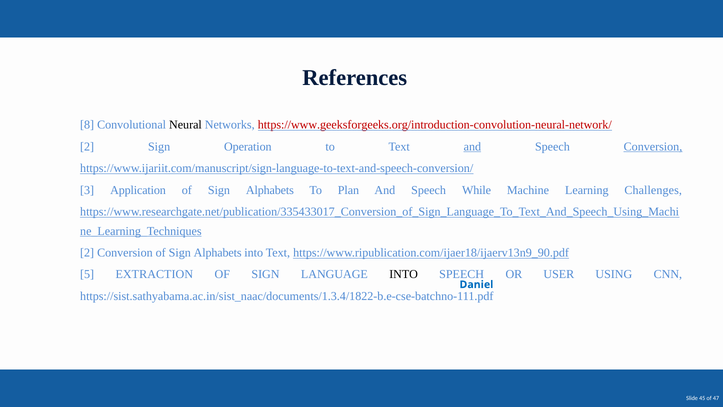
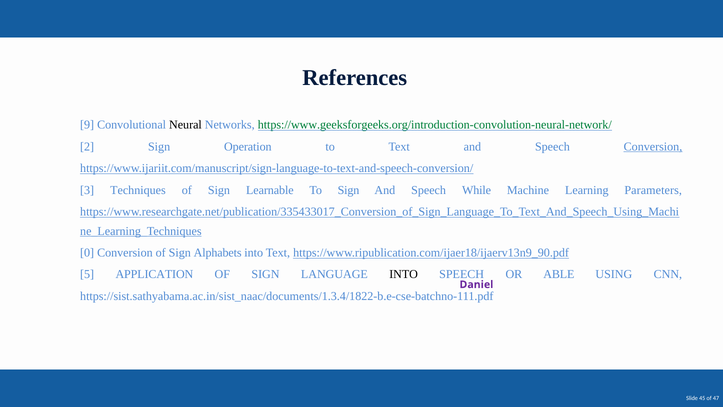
8: 8 -> 9
https://www.geeksforgeeks.org/introduction-convolution-neural-network/ colour: red -> green
and at (472, 147) underline: present -> none
Application: Application -> Techniques
Alphabets at (270, 190): Alphabets -> Learnable
To Plan: Plan -> Sign
Challenges: Challenges -> Parameters
2 at (87, 253): 2 -> 0
EXTRACTION: EXTRACTION -> APPLICATION
USER: USER -> ABLE
Daniel colour: blue -> purple
